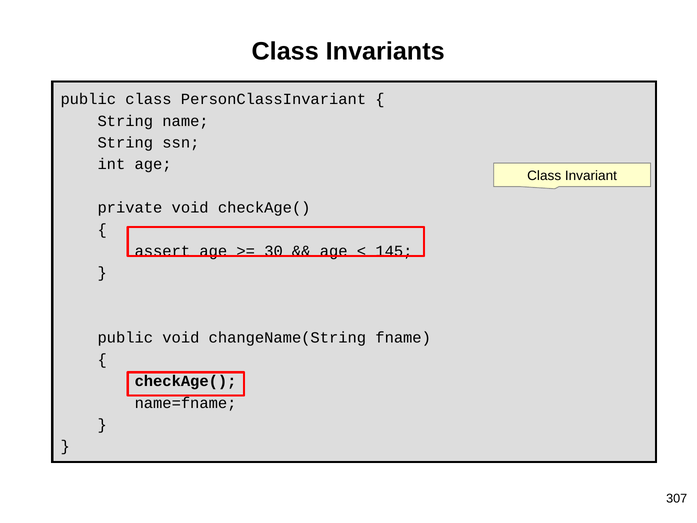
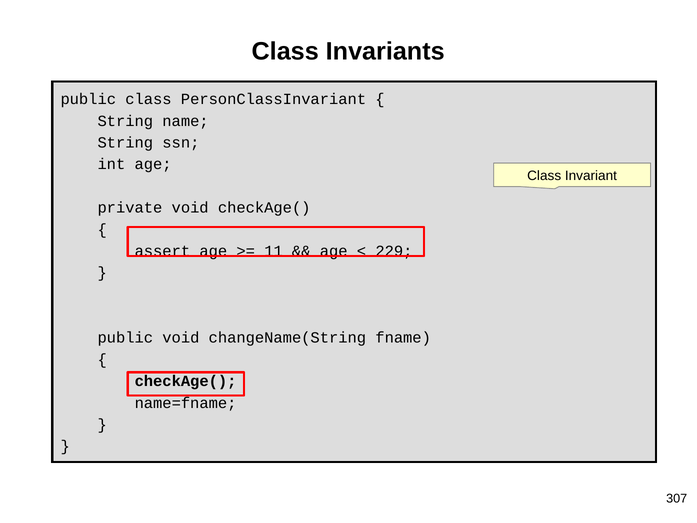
30: 30 -> 11
145: 145 -> 229
